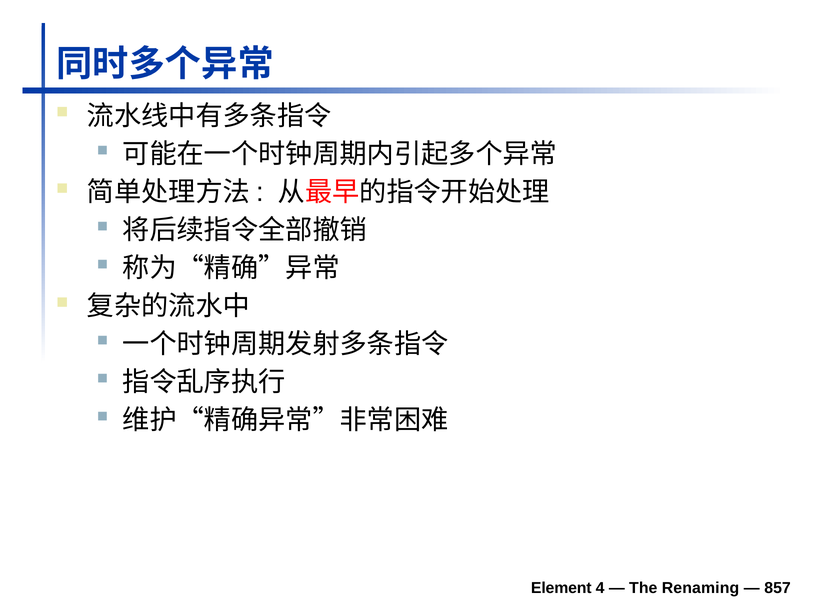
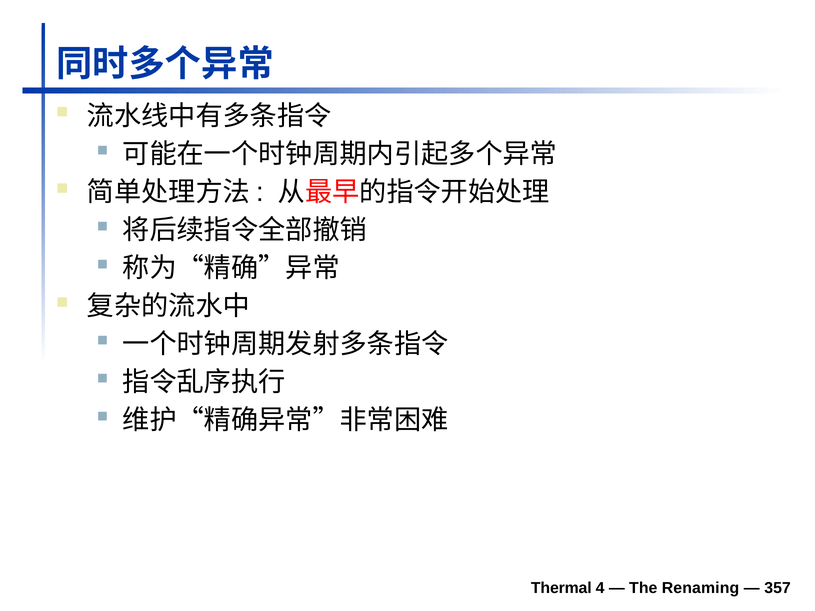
Element: Element -> Thermal
857: 857 -> 357
